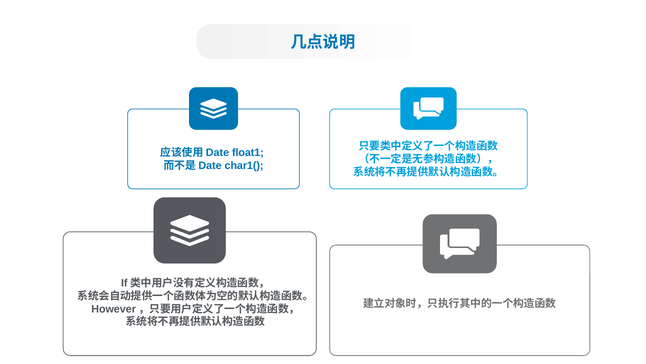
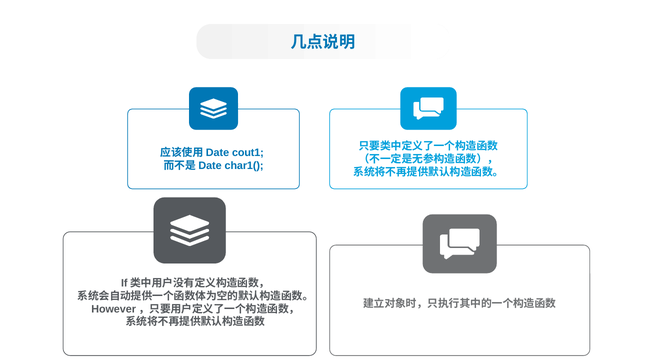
float1: float1 -> cout1
